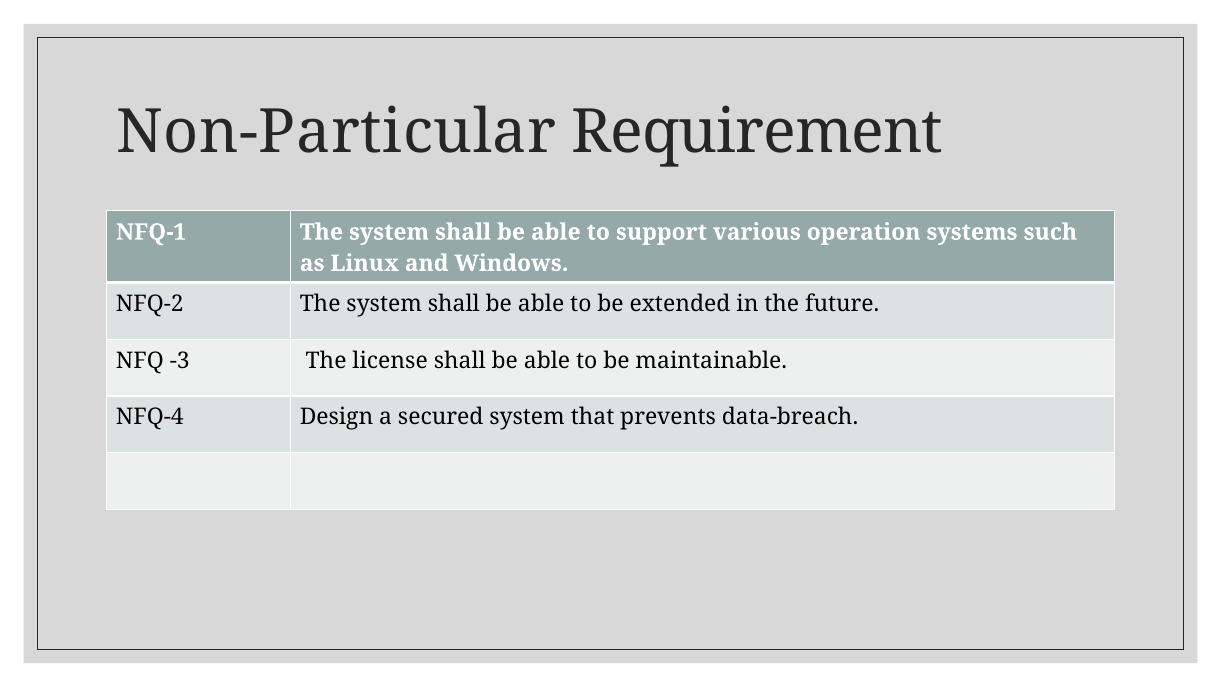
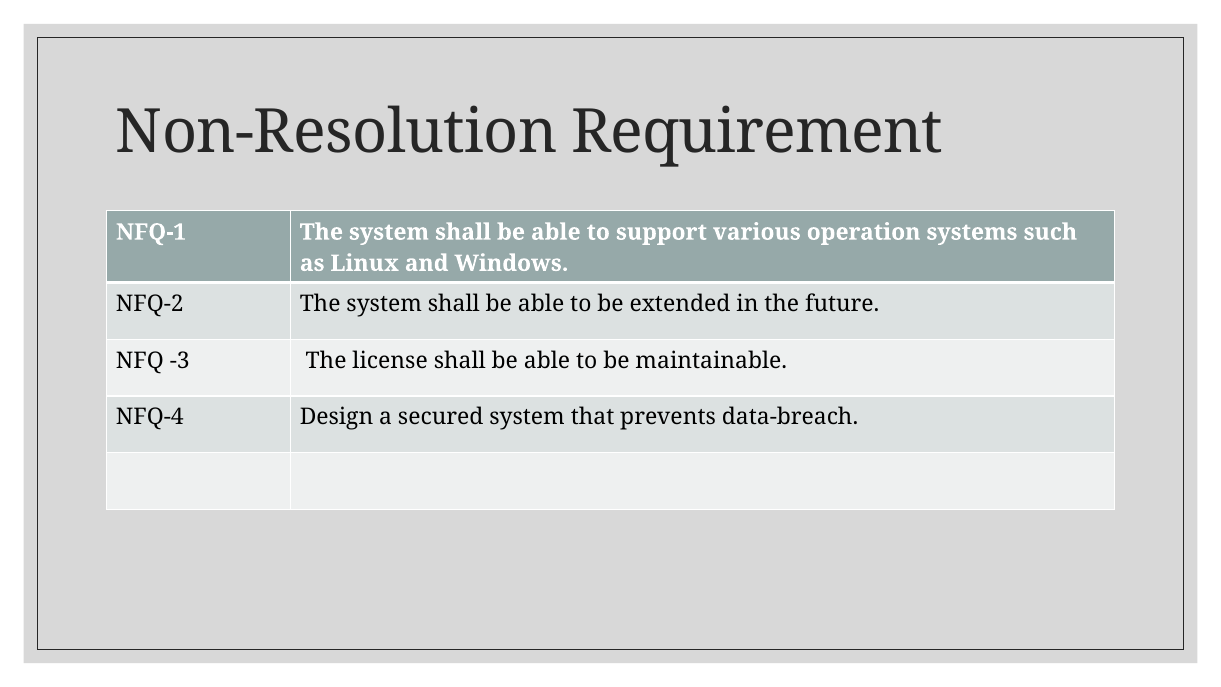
Non-Particular: Non-Particular -> Non-Resolution
